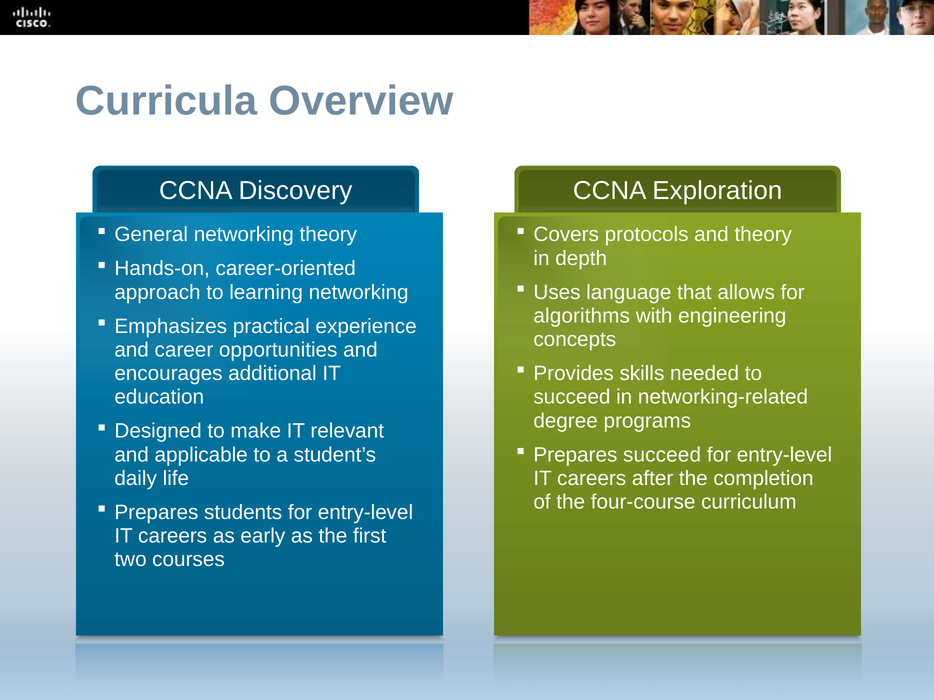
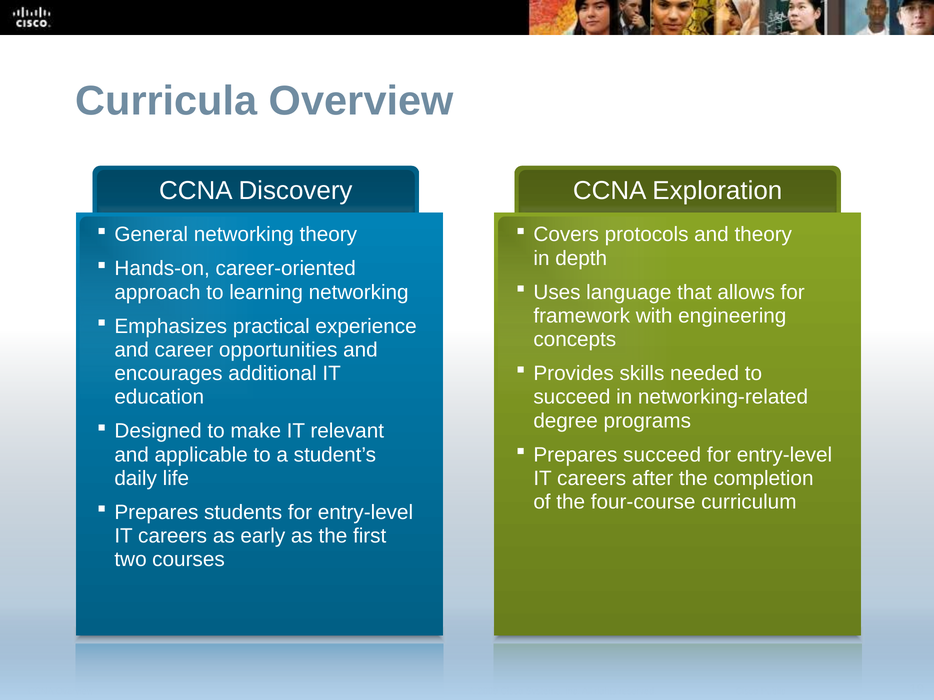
algorithms: algorithms -> framework
